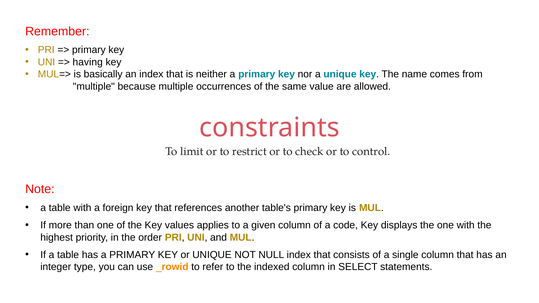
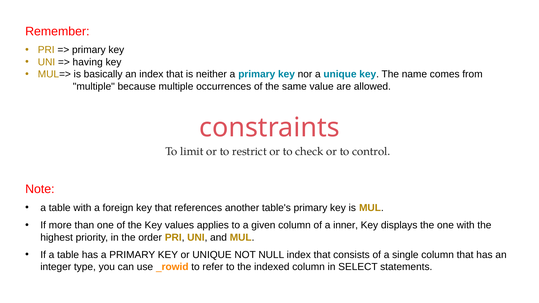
code: code -> inner
